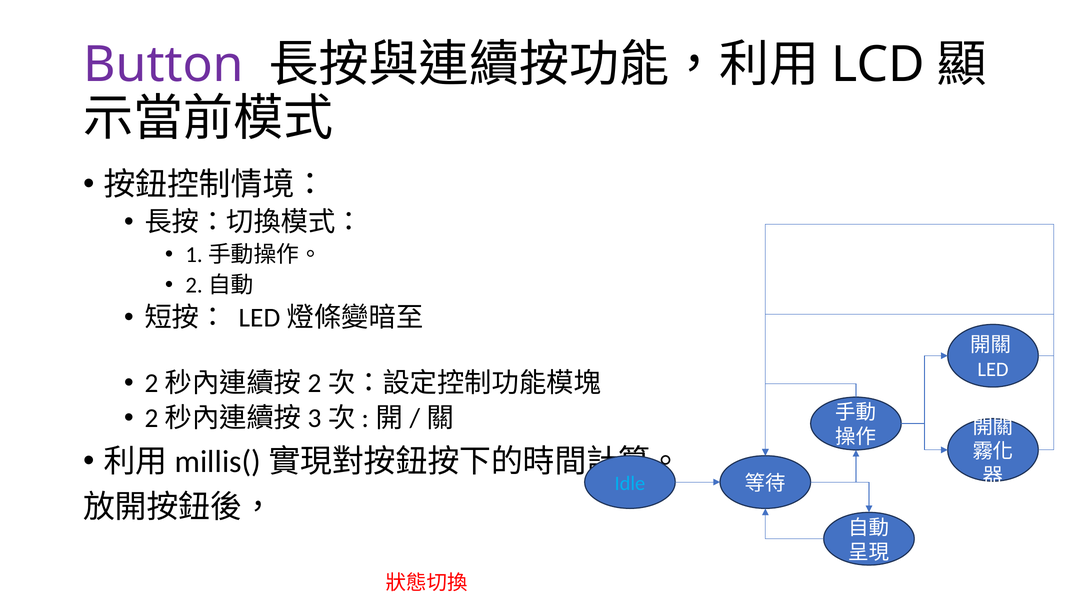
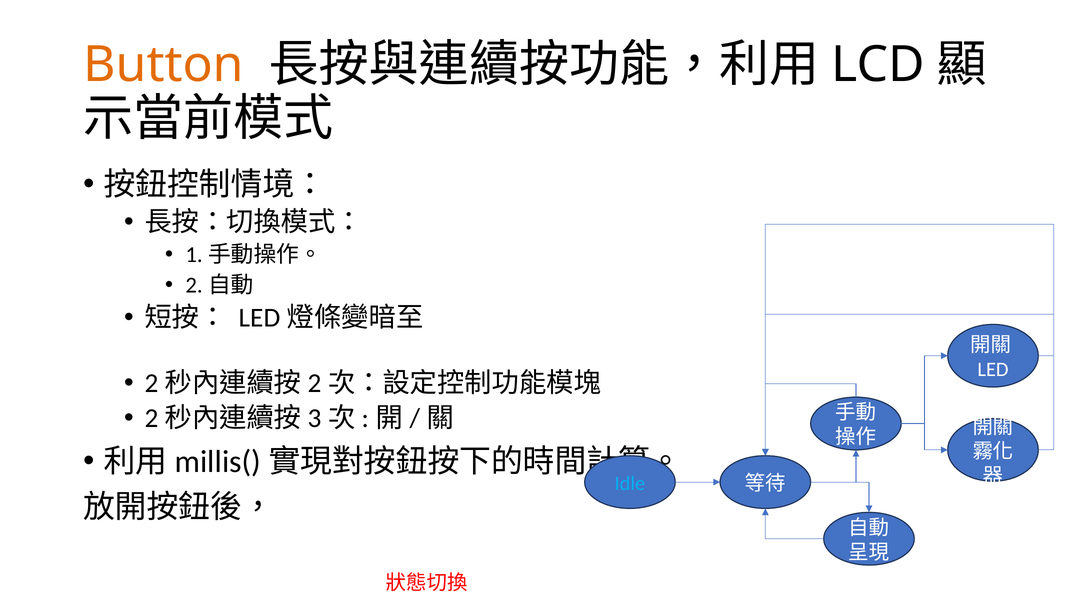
Button colour: purple -> orange
